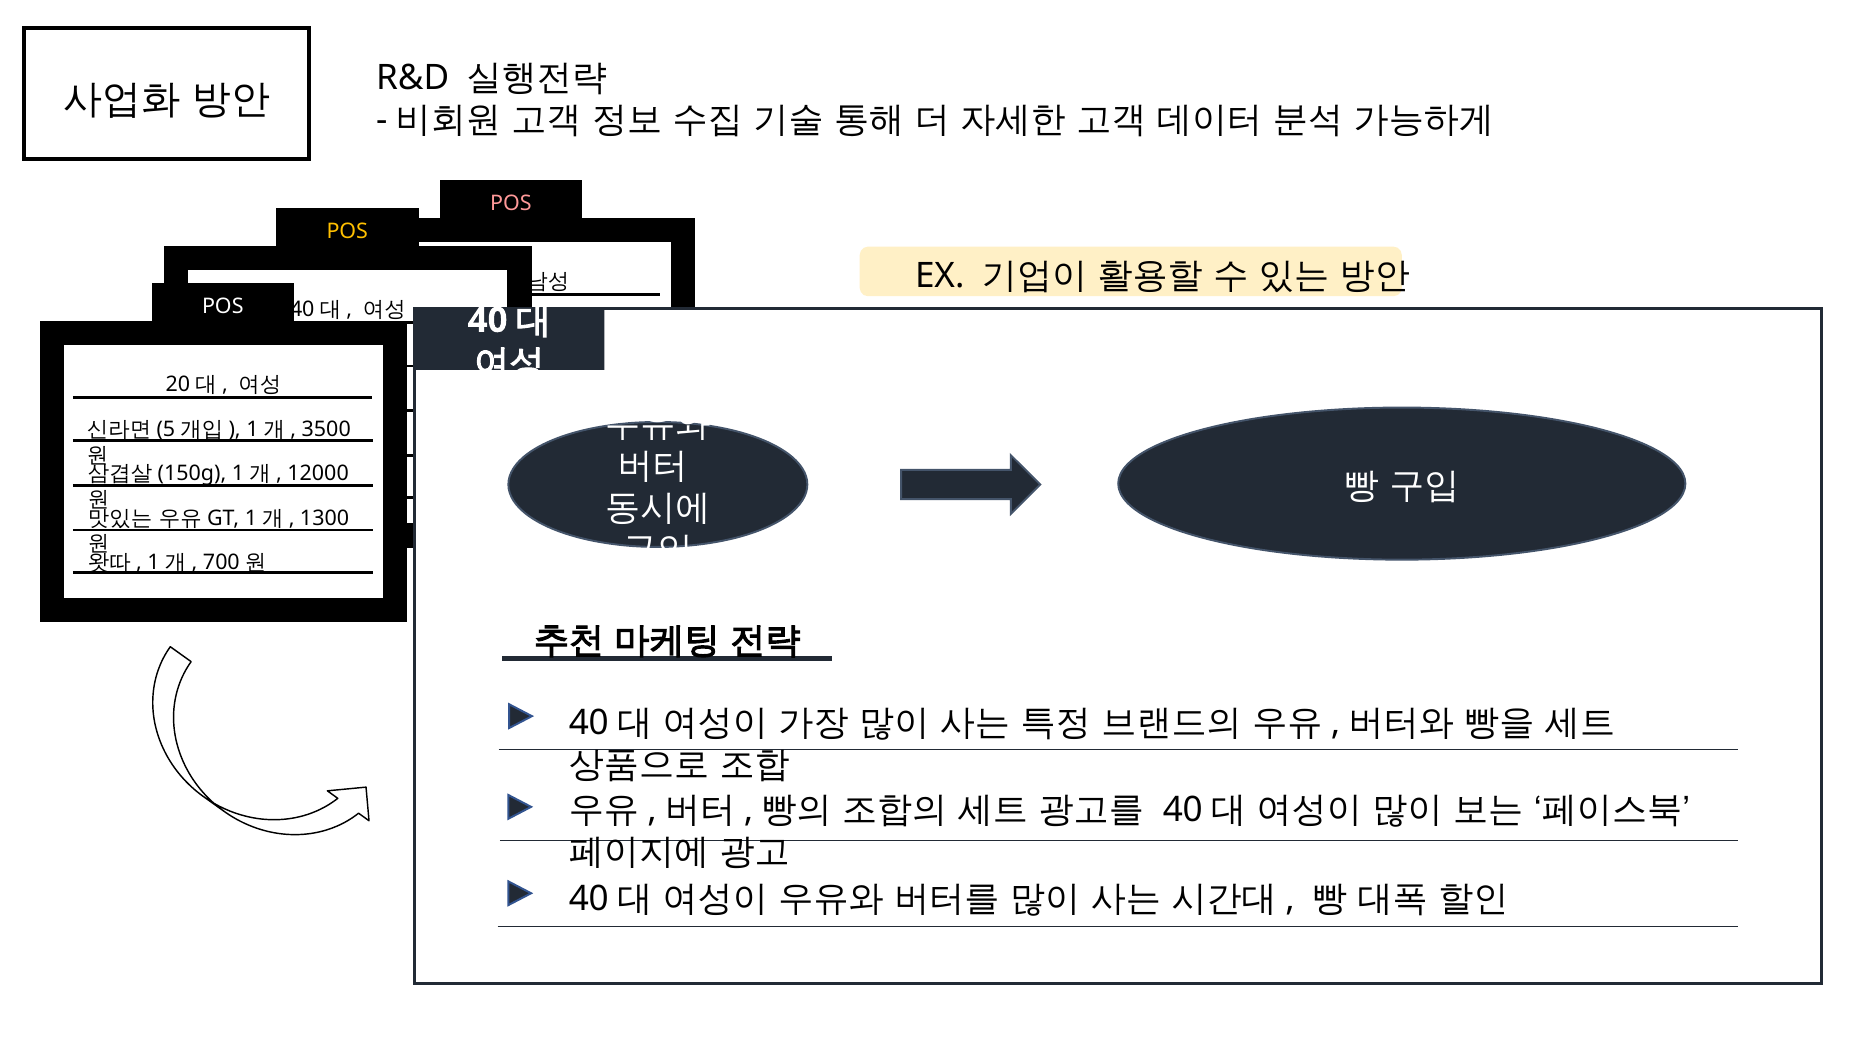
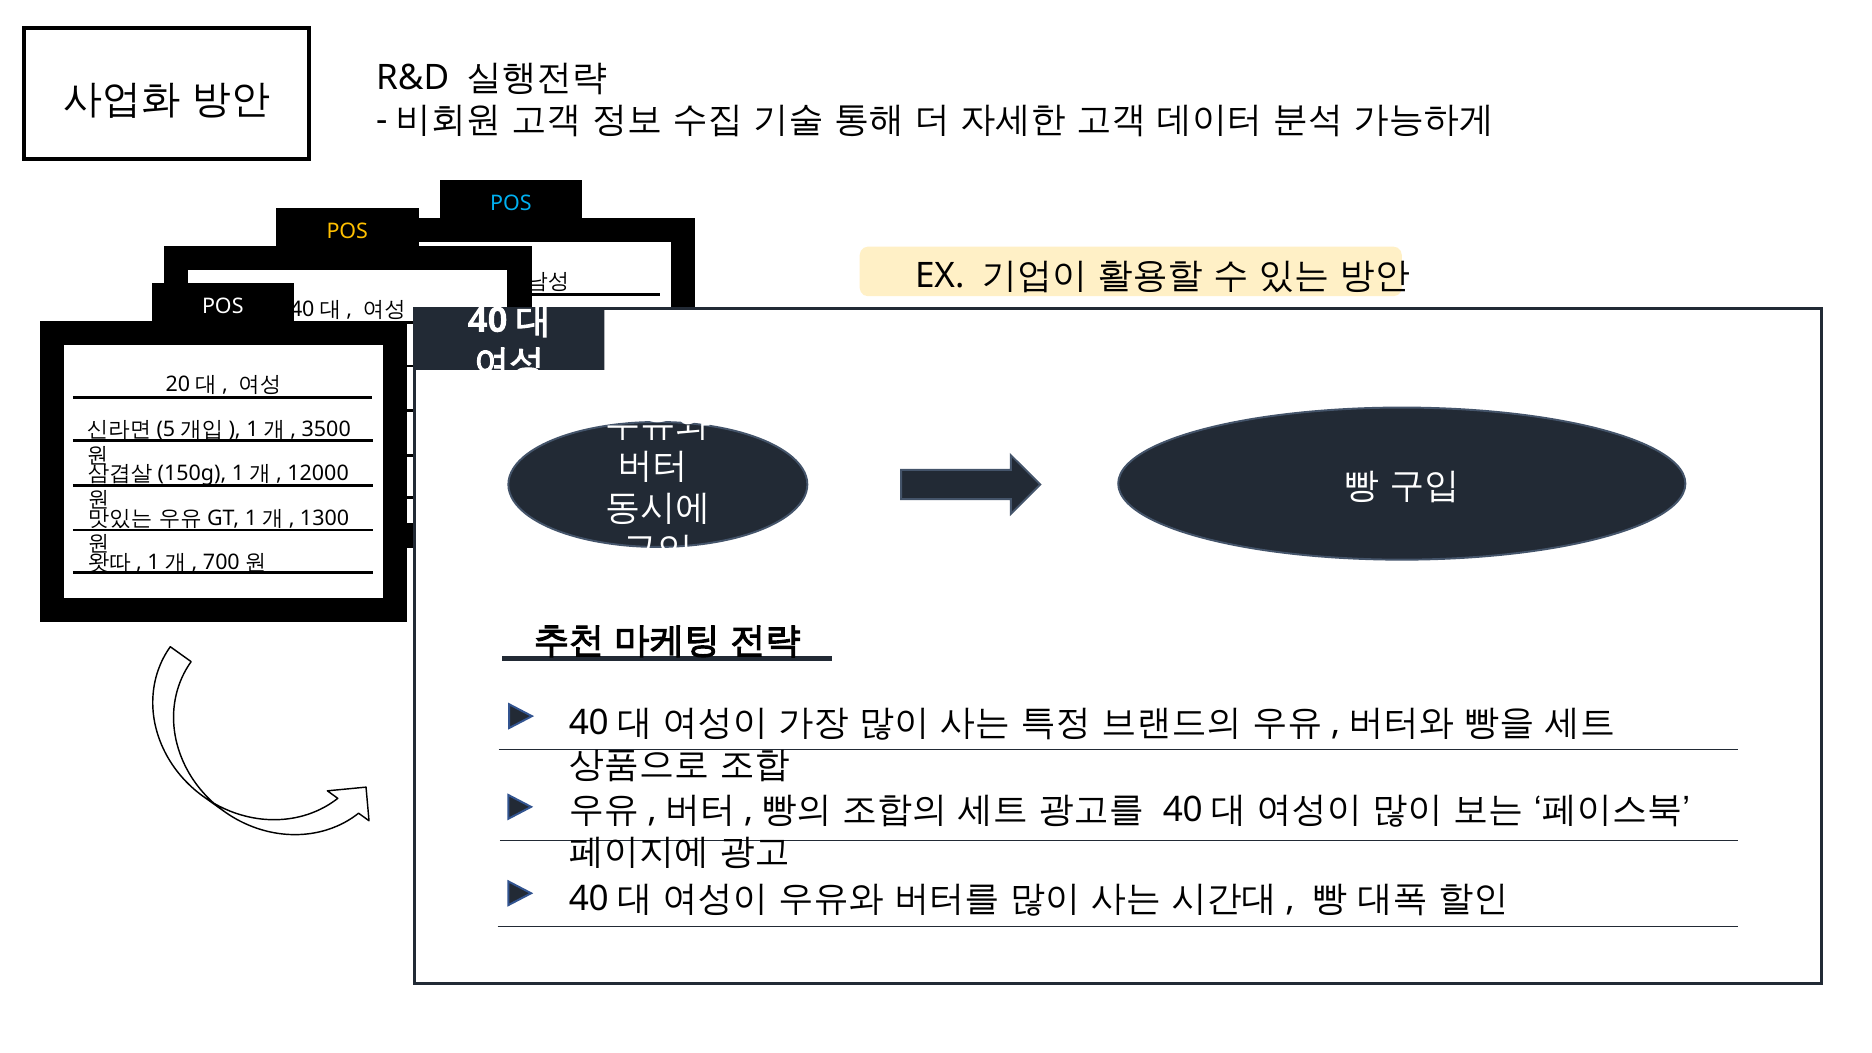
POS at (511, 203) colour: pink -> light blue
